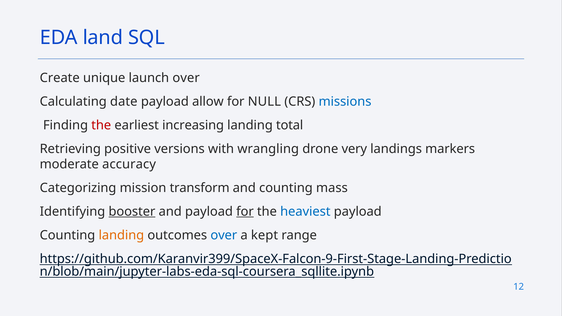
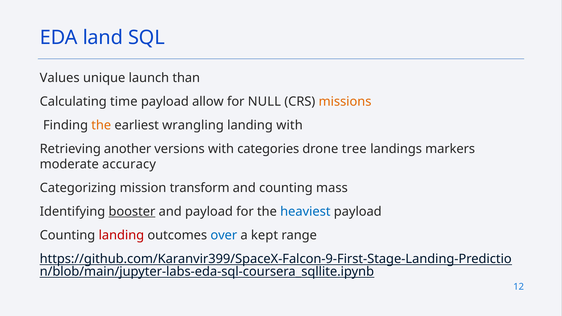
Create: Create -> Values
launch over: over -> than
date: date -> time
missions colour: blue -> orange
the at (101, 125) colour: red -> orange
increasing: increasing -> wrangling
landing total: total -> with
positive: positive -> another
wrangling: wrangling -> categories
very: very -> tree
for at (245, 212) underline: present -> none
landing at (121, 235) colour: orange -> red
